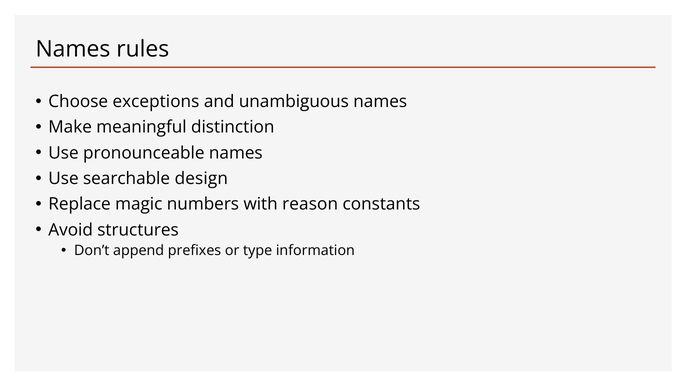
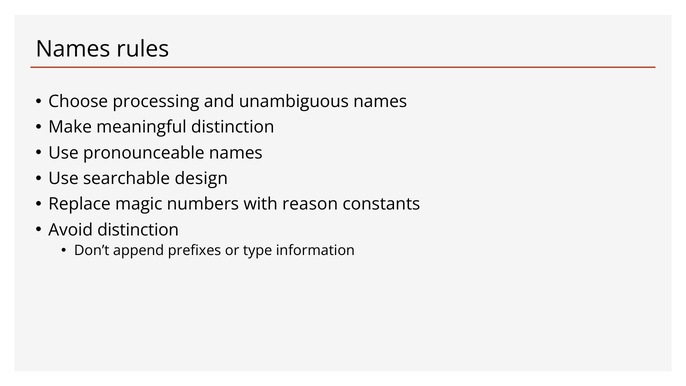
exceptions: exceptions -> processing
Avoid structures: structures -> distinction
